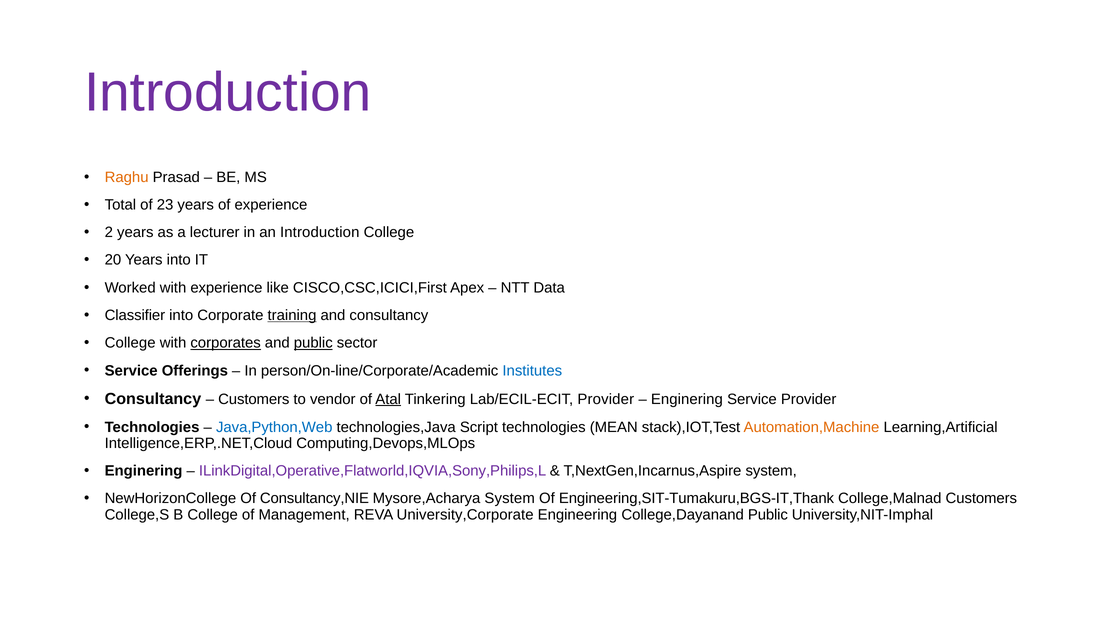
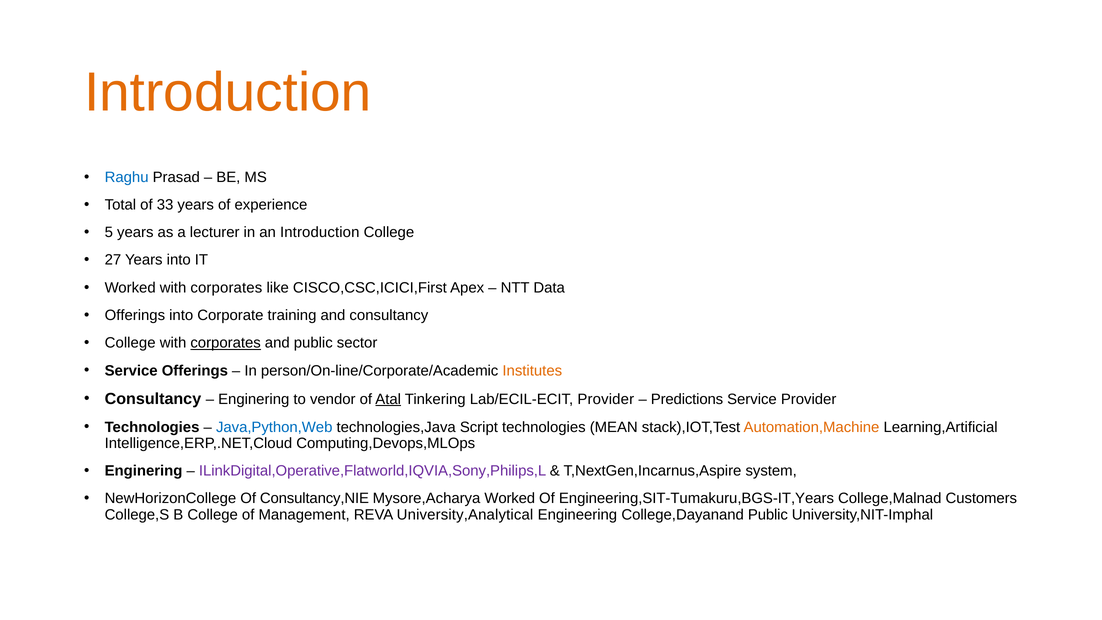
Introduction at (228, 93) colour: purple -> orange
Raghu colour: orange -> blue
23: 23 -> 33
2: 2 -> 5
20: 20 -> 27
Worked with experience: experience -> corporates
Classifier at (135, 315): Classifier -> Offerings
training underline: present -> none
public at (313, 343) underline: present -> none
Institutes colour: blue -> orange
Customers at (254, 399): Customers -> Enginering
Enginering at (687, 399): Enginering -> Predictions
Mysore,Acharya System: System -> Worked
Engineering,SIT-Tumakuru,BGS-IT,Thank: Engineering,SIT-Tumakuru,BGS-IT,Thank -> Engineering,SIT-Tumakuru,BGS-IT,Years
University,Corporate: University,Corporate -> University,Analytical
